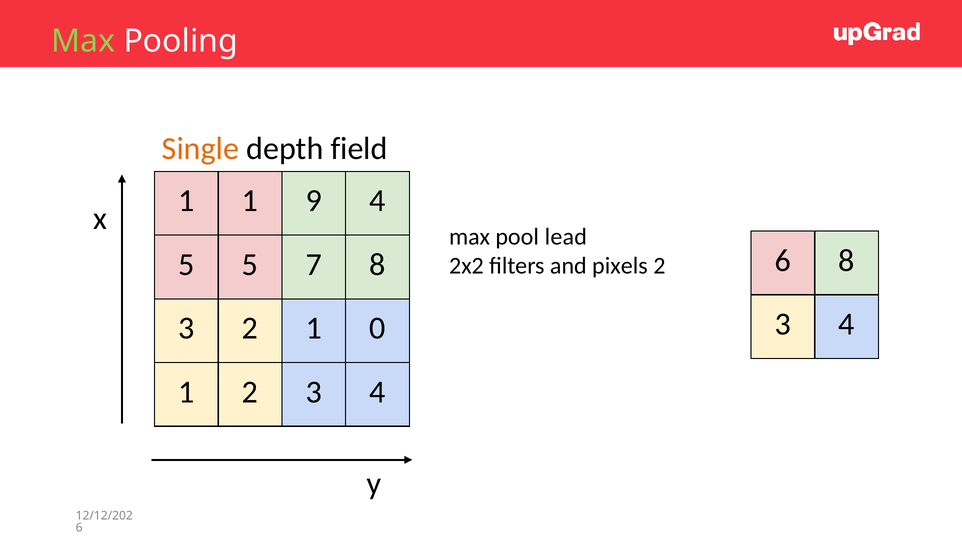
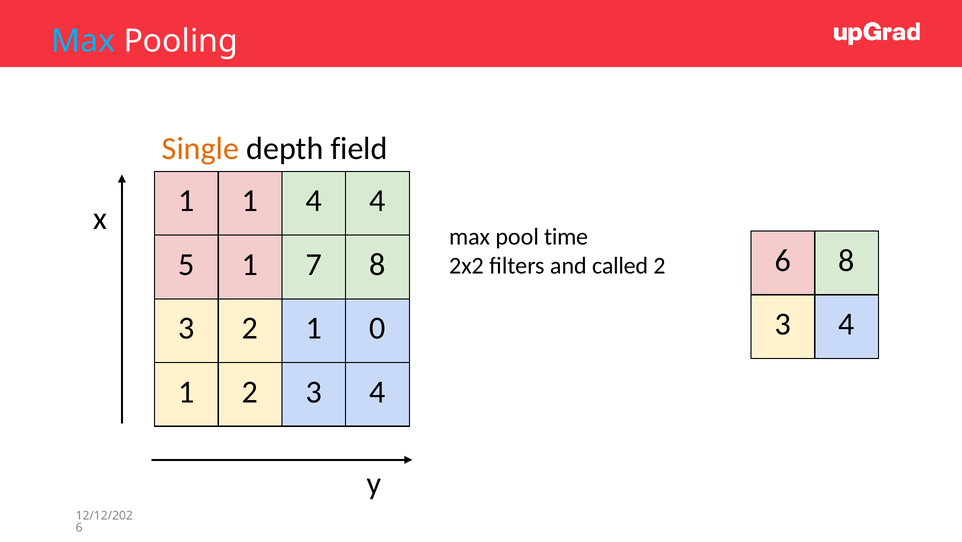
Max at (83, 41) colour: light green -> light blue
1 9: 9 -> 4
lead: lead -> time
5 5: 5 -> 1
pixels: pixels -> called
